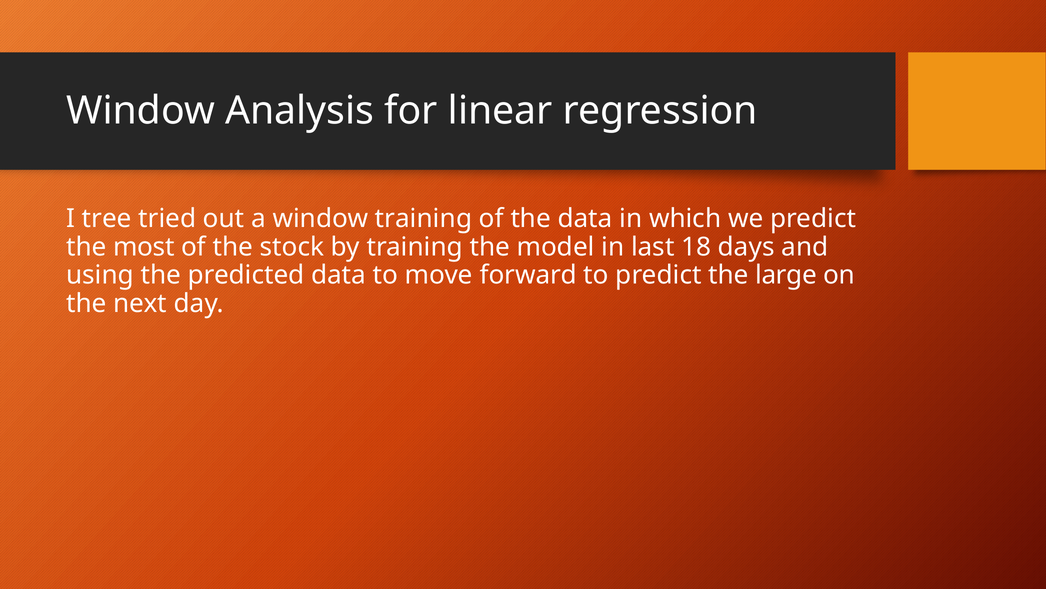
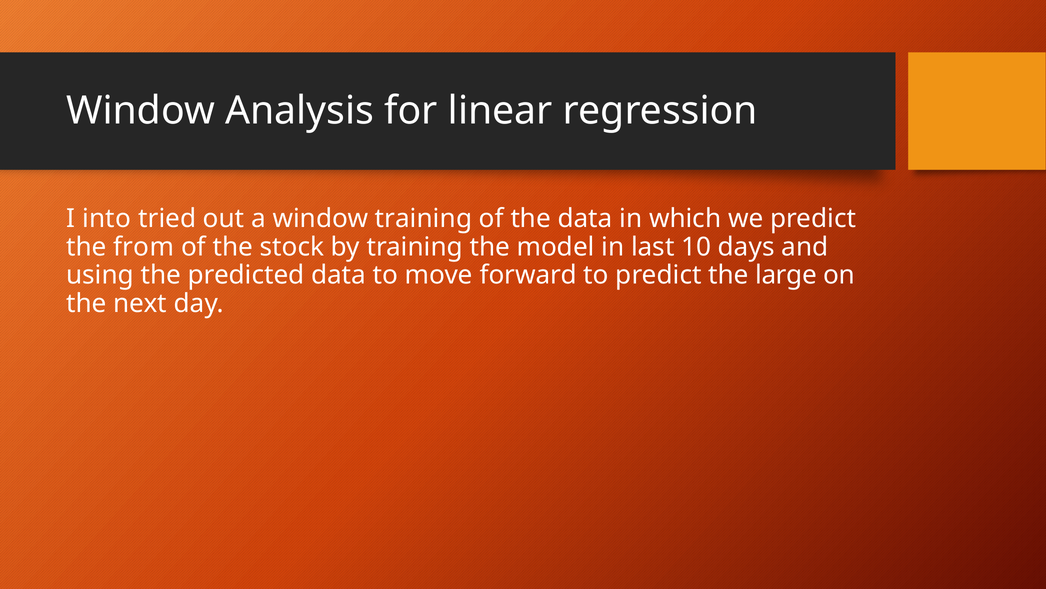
tree: tree -> into
most: most -> from
18: 18 -> 10
